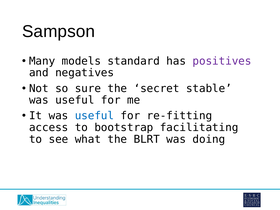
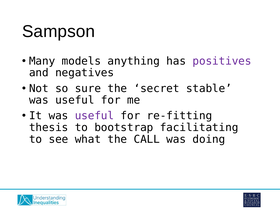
standard: standard -> anything
useful at (94, 116) colour: blue -> purple
access: access -> thesis
BLRT: BLRT -> CALL
